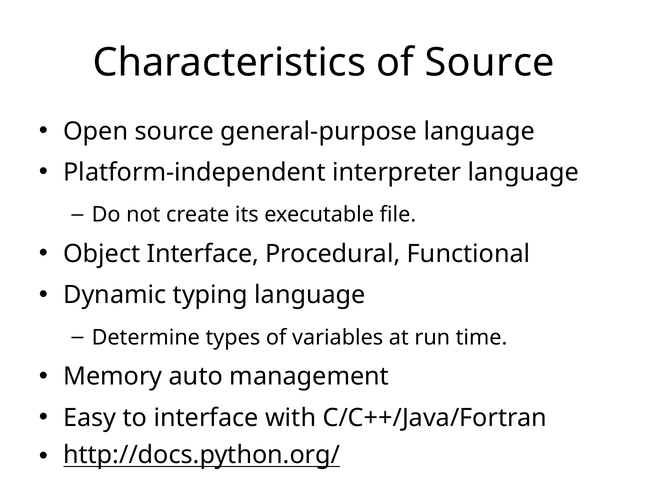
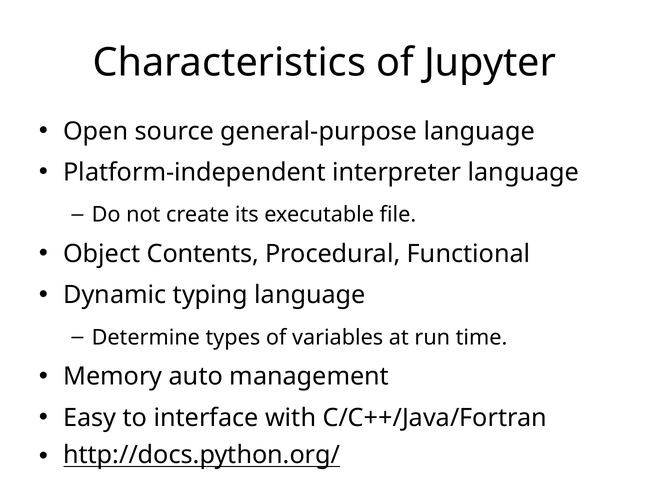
of Source: Source -> Jupyter
Object Interface: Interface -> Contents
